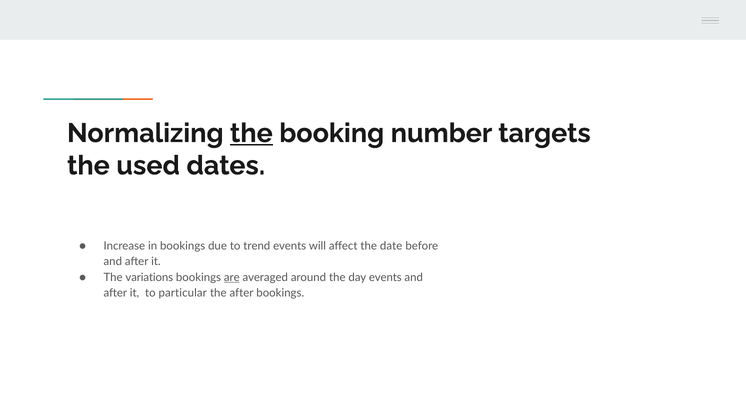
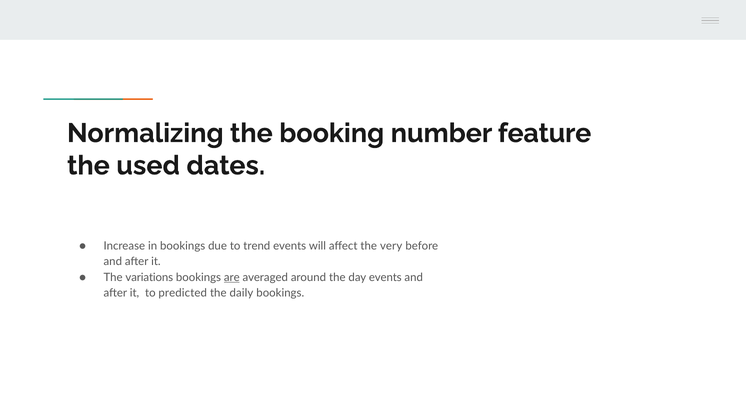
the at (251, 133) underline: present -> none
targets: targets -> feature
date: date -> very
particular: particular -> predicted
the after: after -> daily
